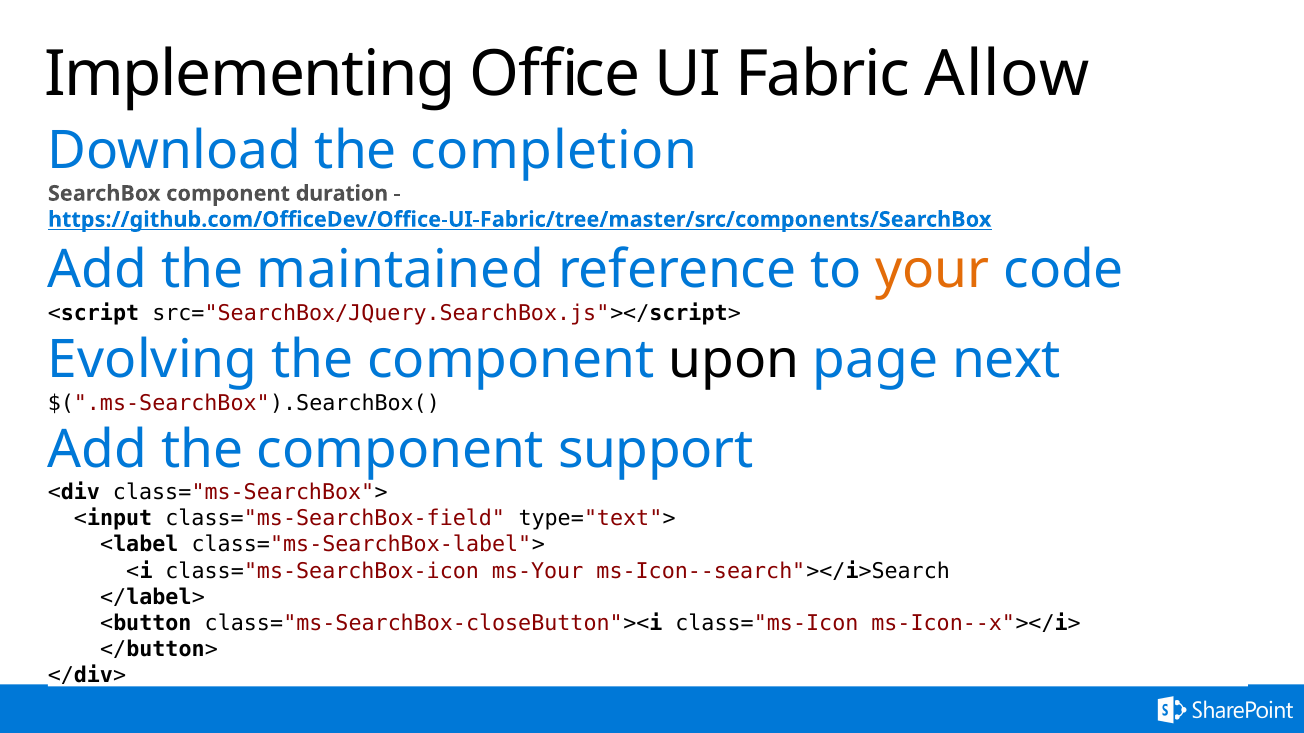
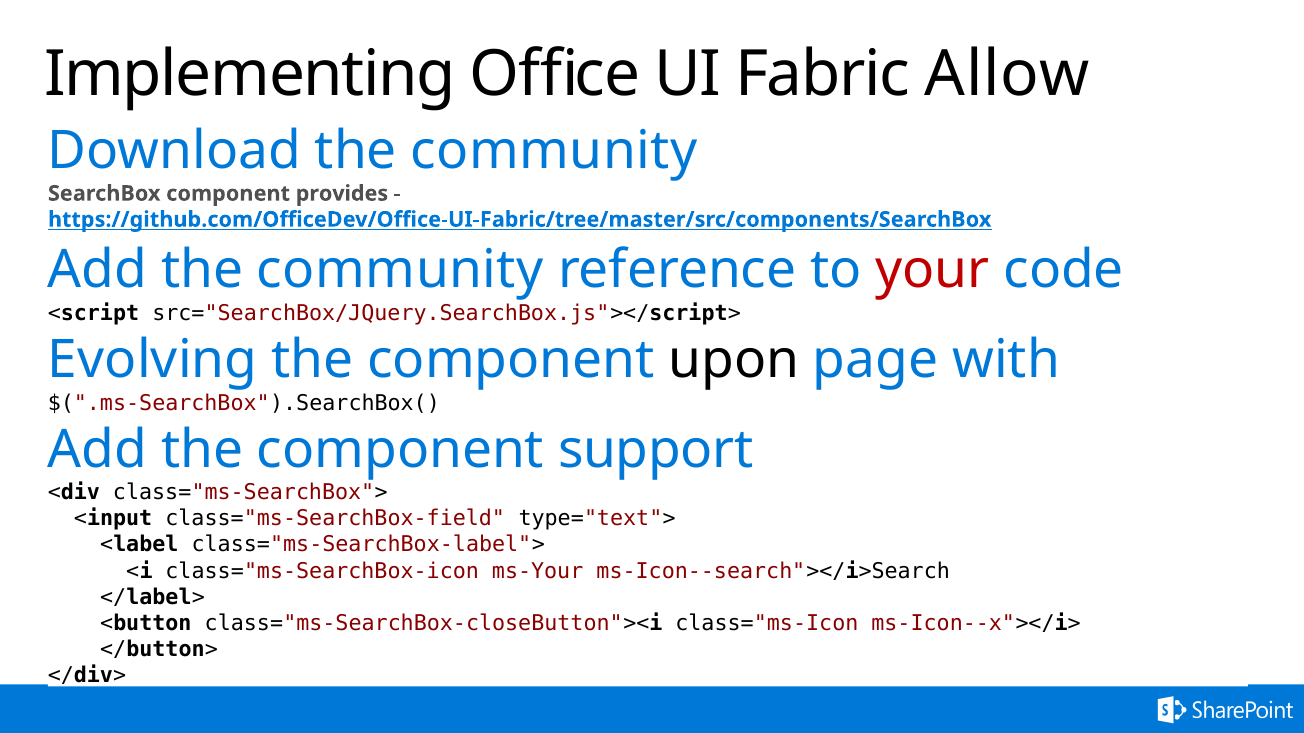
Download the completion: completion -> community
duration: duration -> provides
Add the maintained: maintained -> community
your colour: orange -> red
next: next -> with
